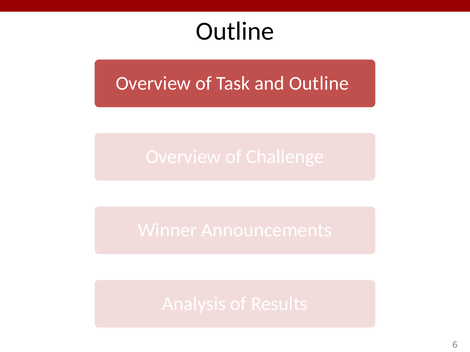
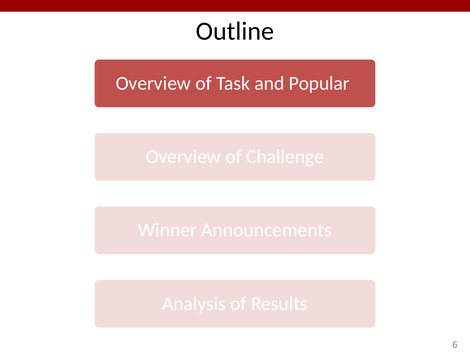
and Outline: Outline -> Popular
